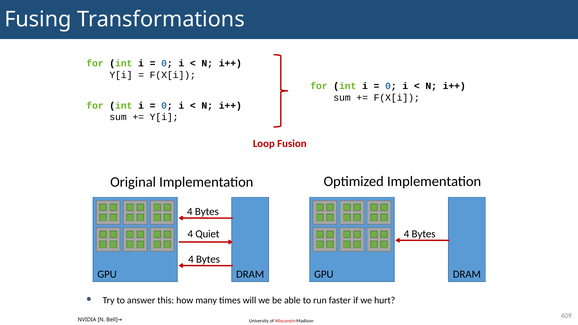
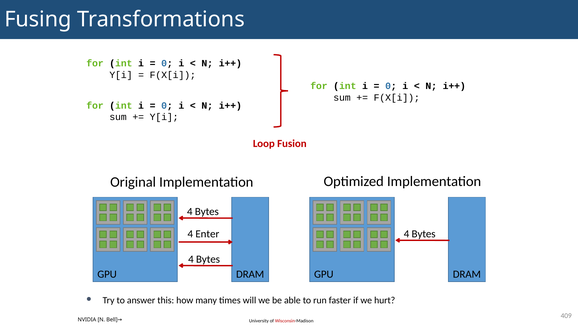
Quiet: Quiet -> Enter
